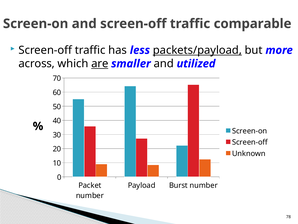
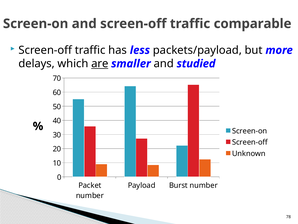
packets/payload underline: present -> none
across: across -> delays
utilized: utilized -> studied
